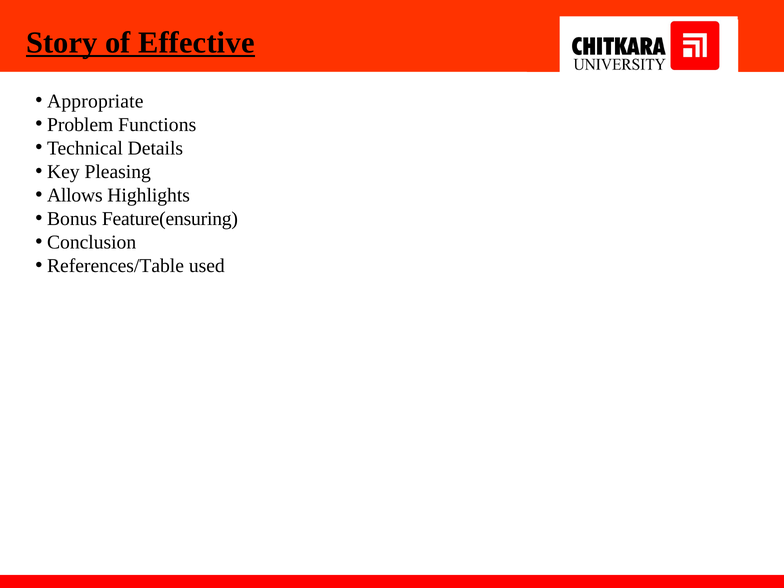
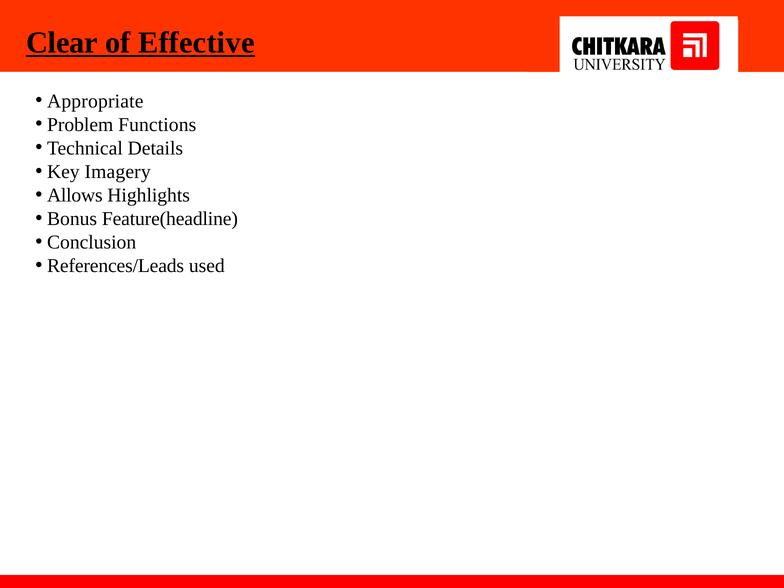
Story: Story -> Clear
Pleasing: Pleasing -> Imagery
Feature(ensuring: Feature(ensuring -> Feature(headline
References/Table: References/Table -> References/Leads
